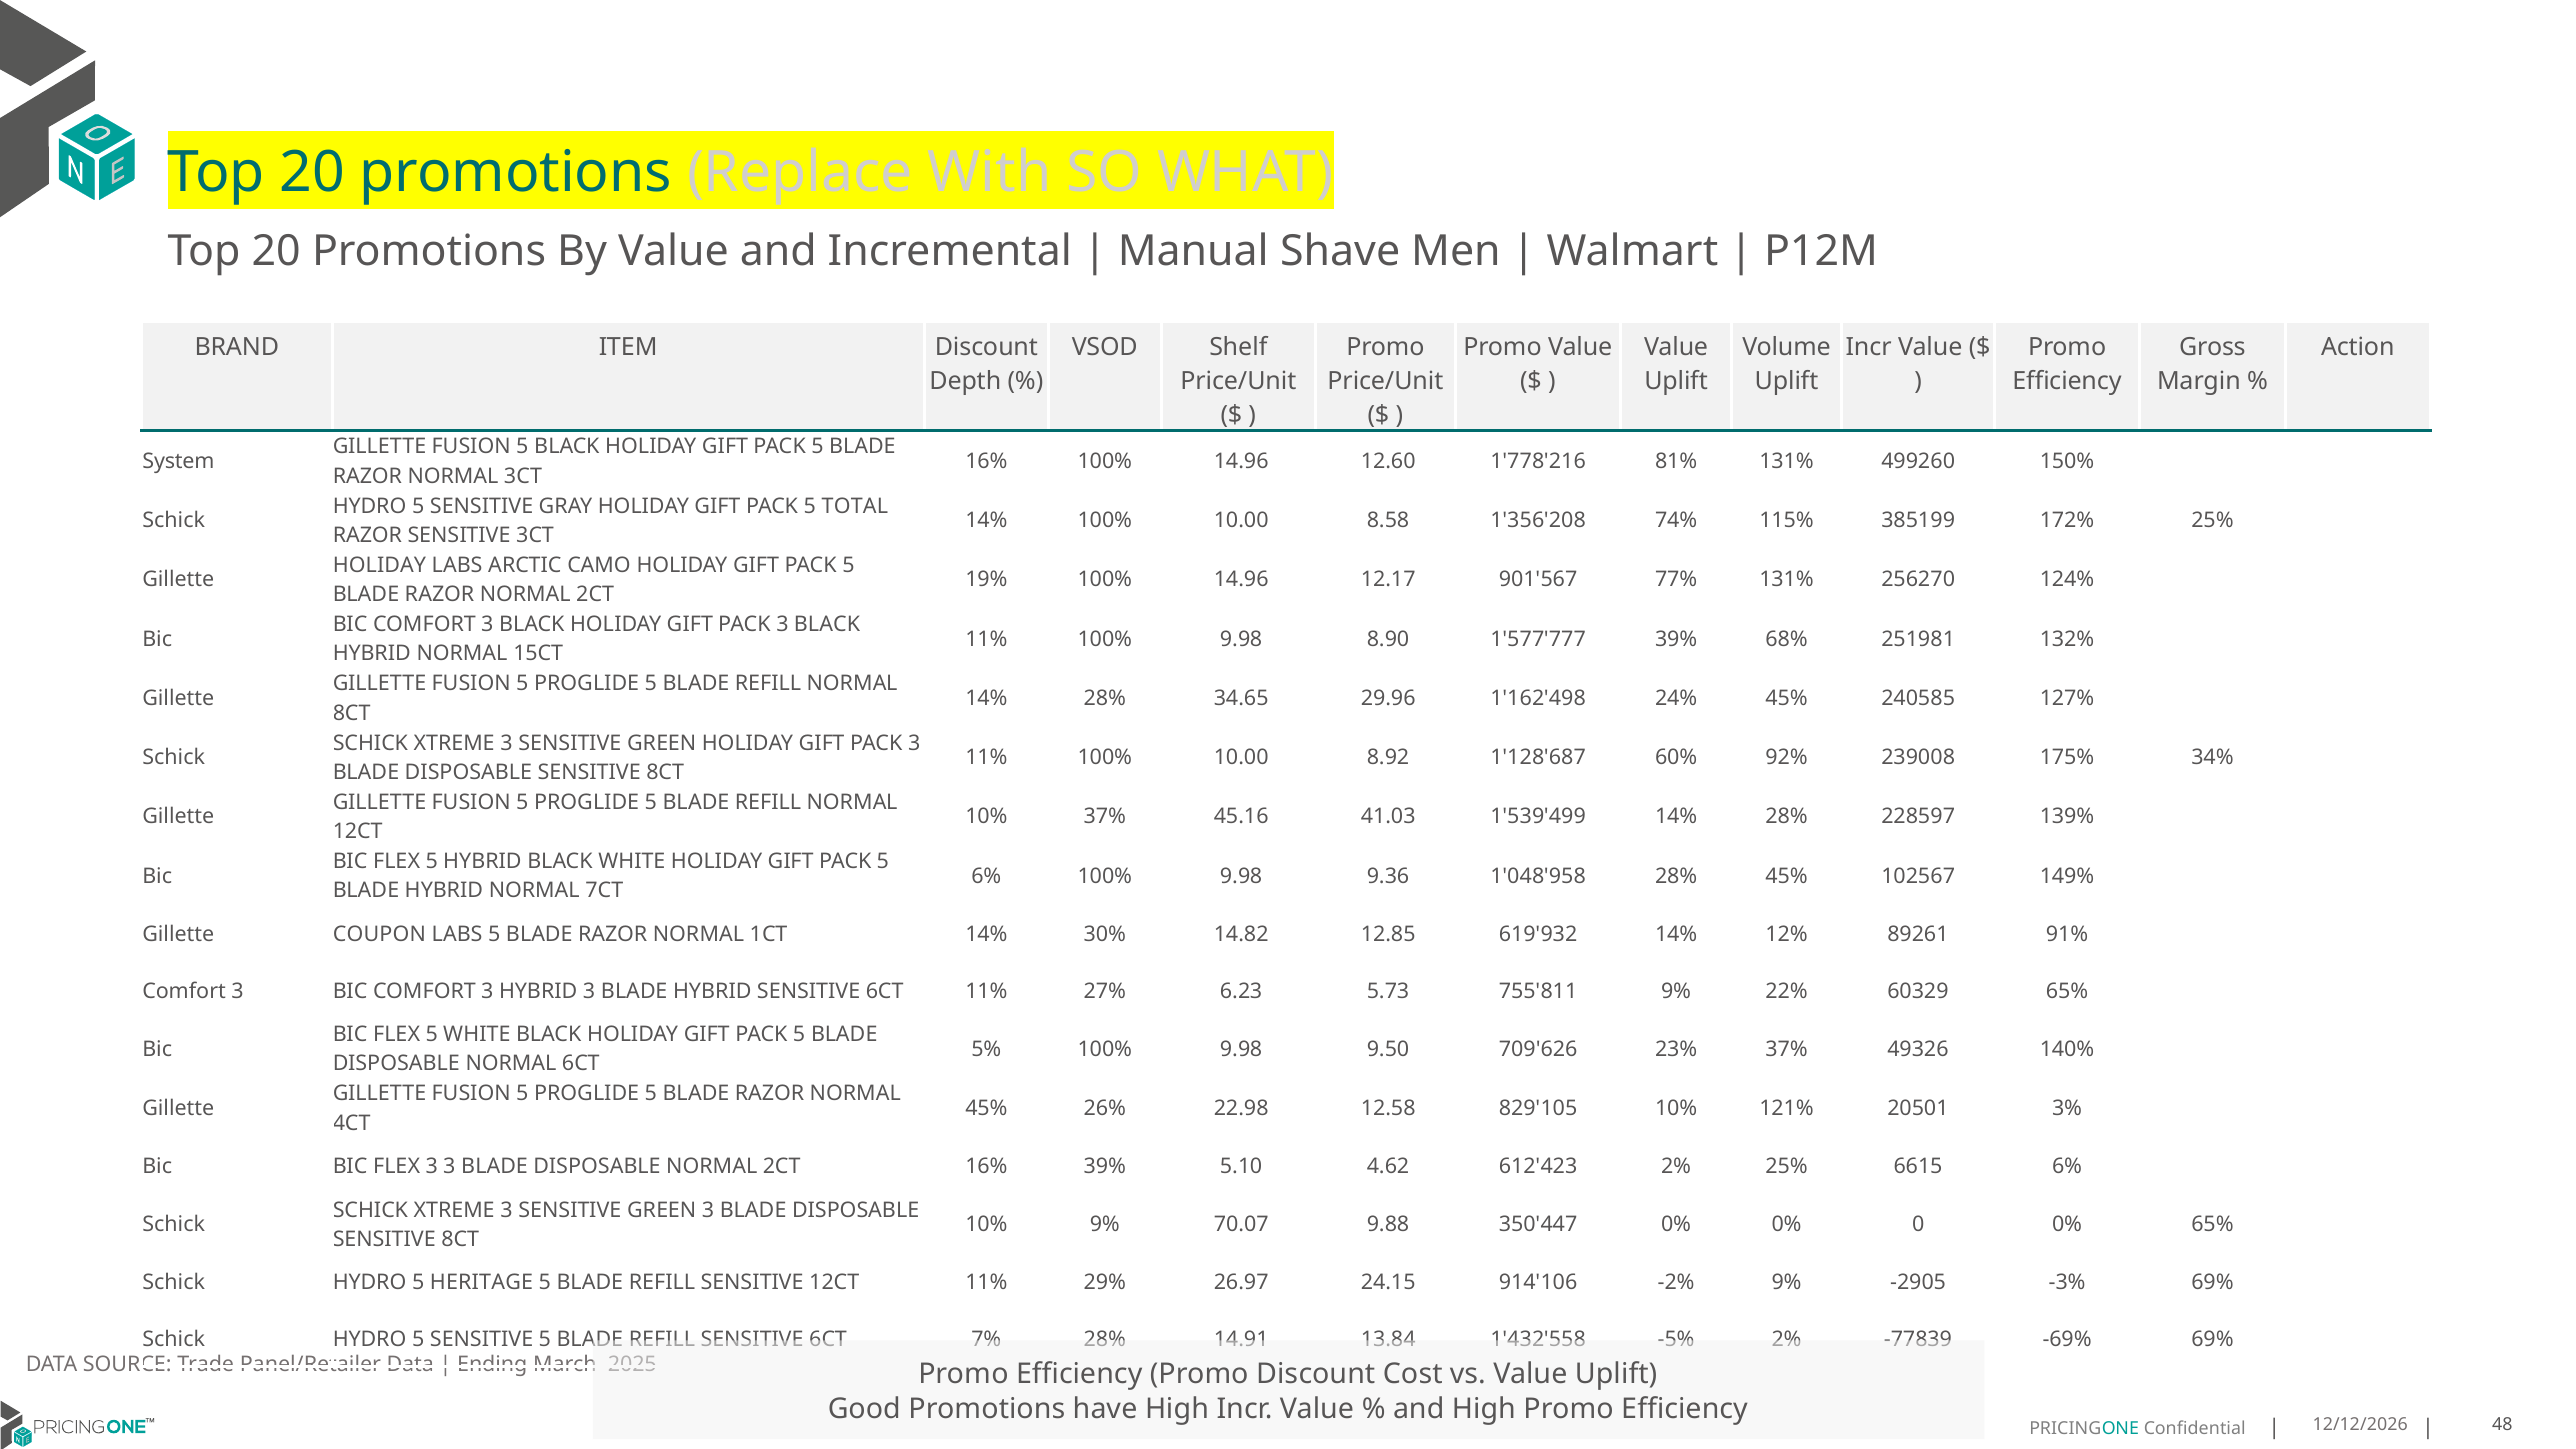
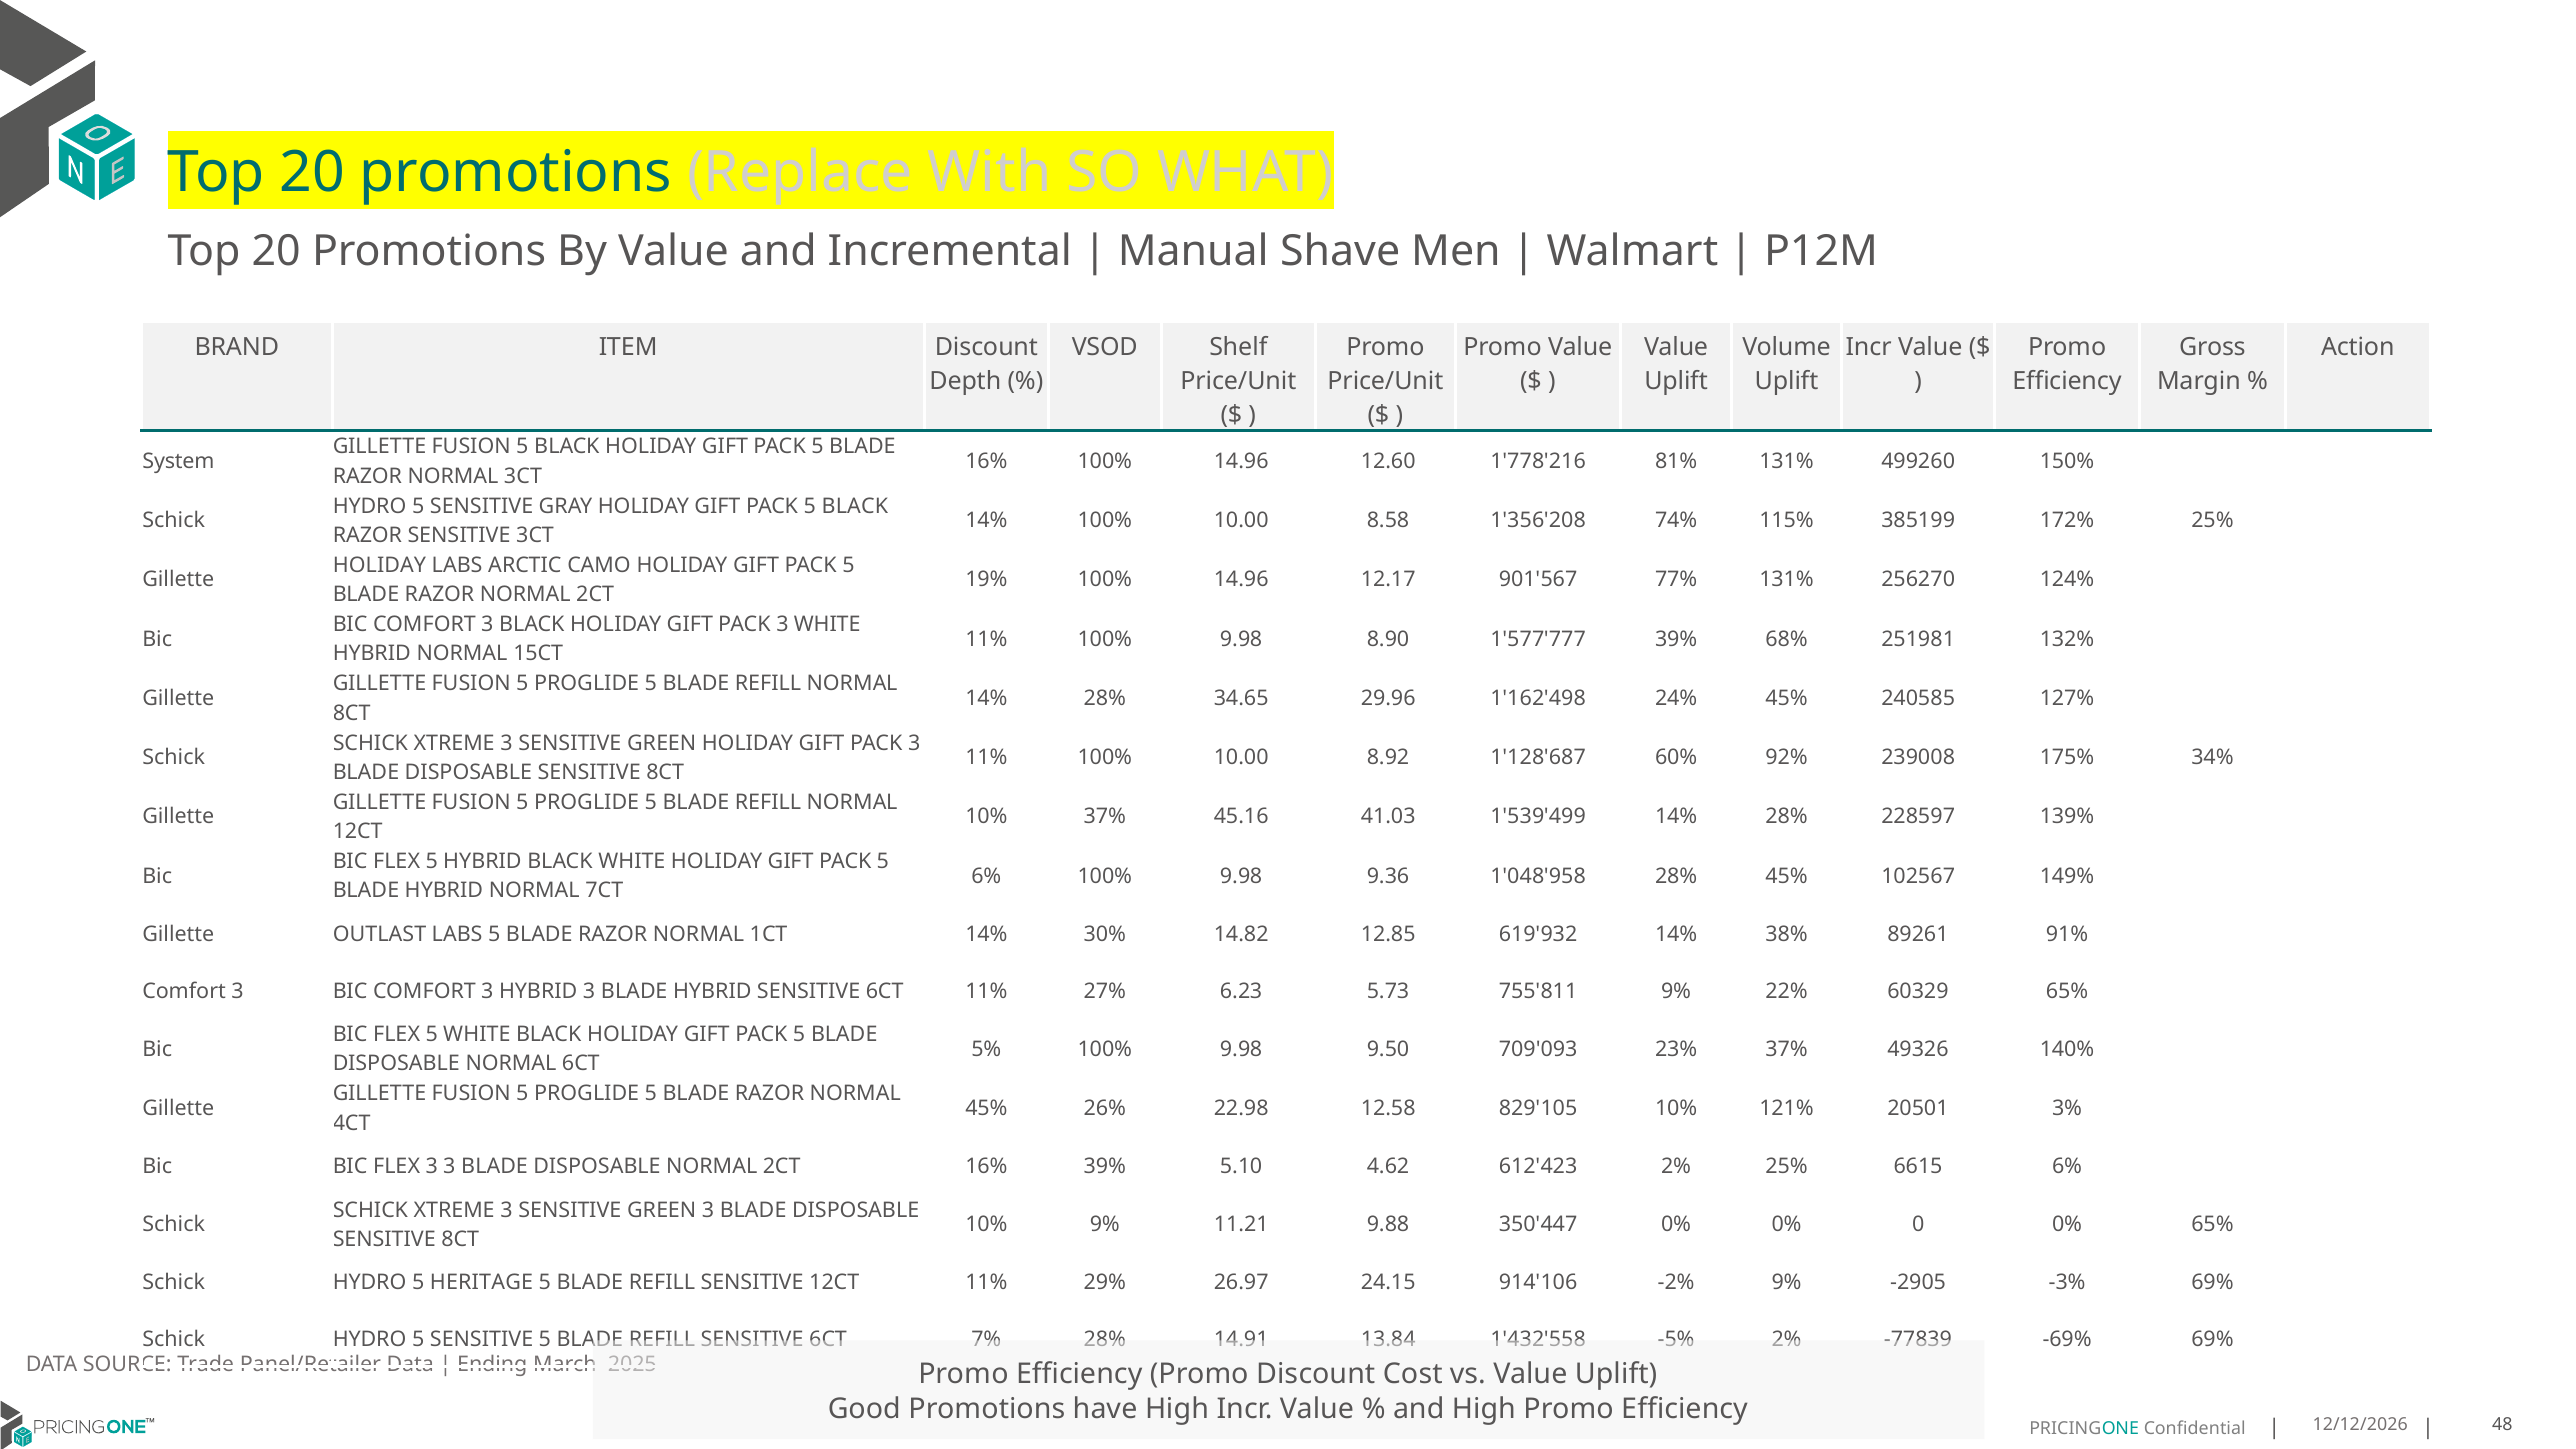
PACK 5 TOTAL: TOTAL -> BLACK
PACK 3 BLACK: BLACK -> WHITE
COUPON: COUPON -> OUTLAST
12%: 12% -> 38%
709'626: 709'626 -> 709'093
70.07: 70.07 -> 11.21
